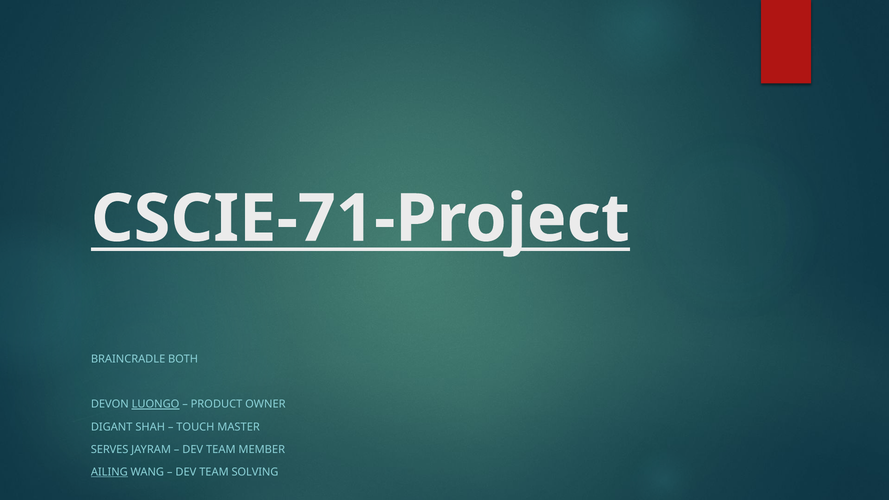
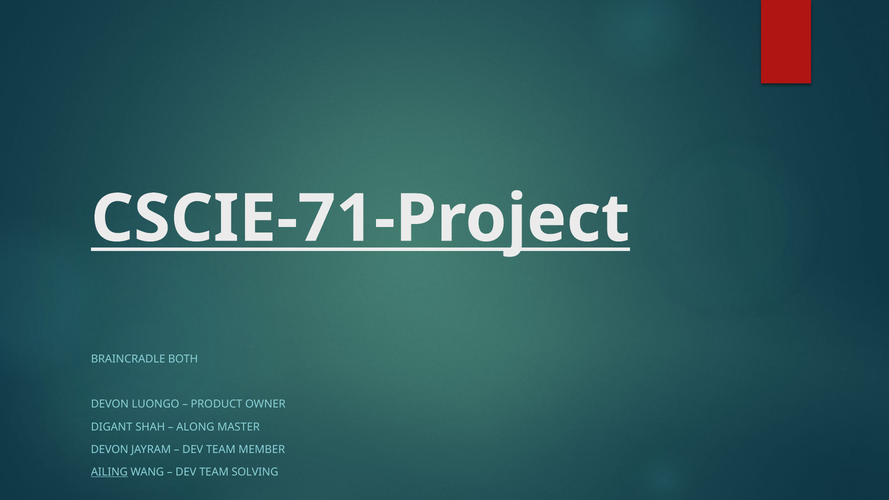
LUONGO underline: present -> none
TOUCH: TOUCH -> ALONG
SERVES at (110, 450): SERVES -> DEVON
